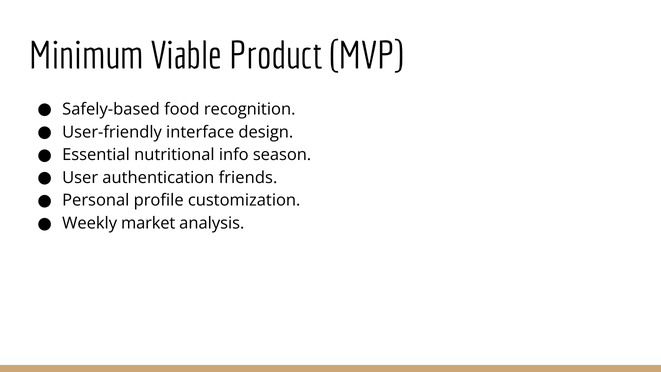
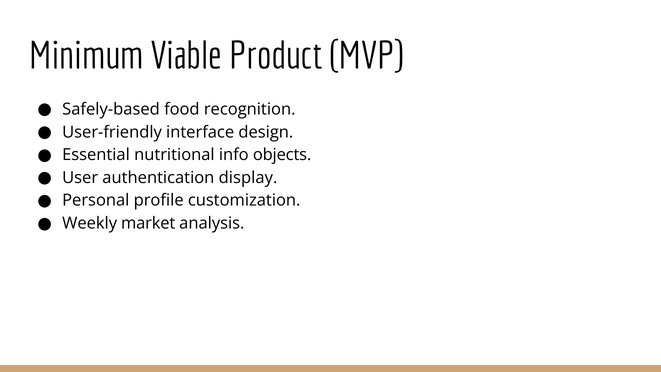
season: season -> objects
friends: friends -> display
